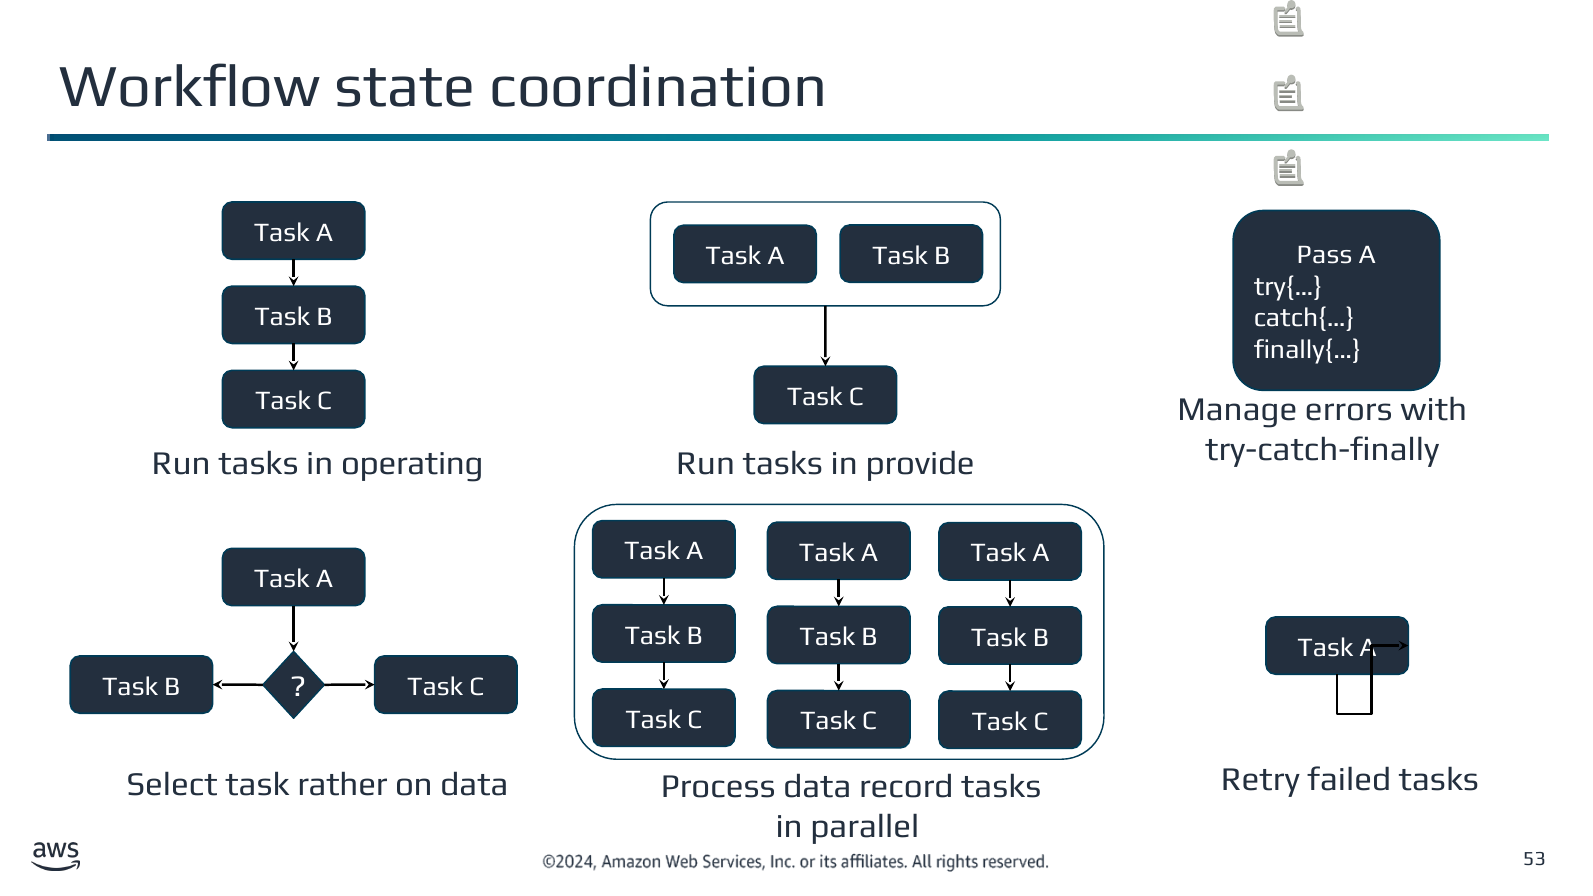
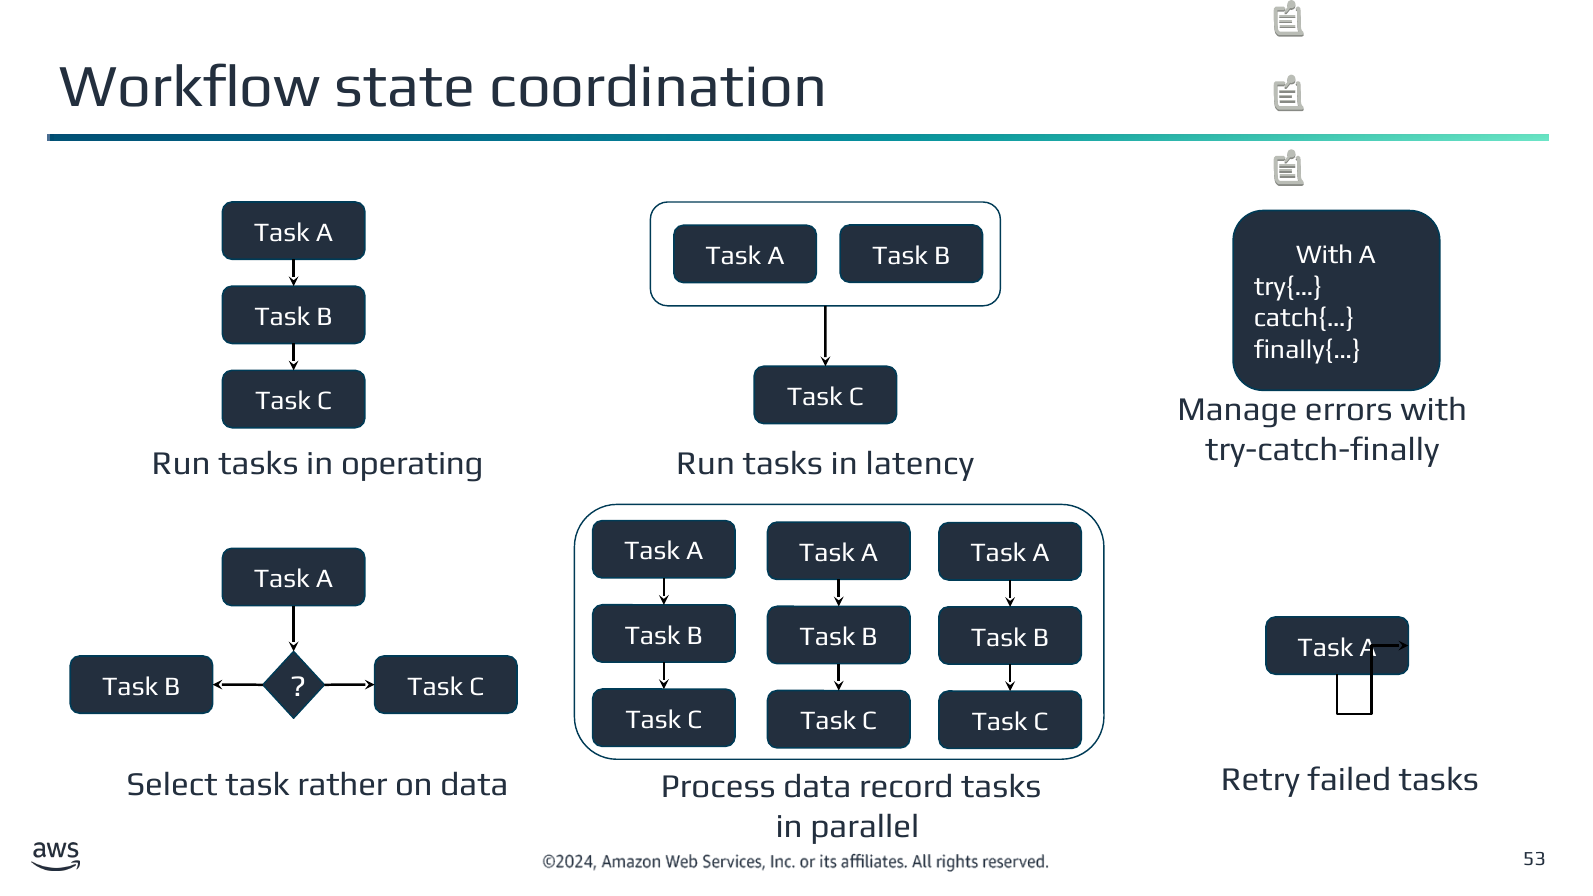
Pass at (1325, 255): Pass -> With
provide: provide -> latency
